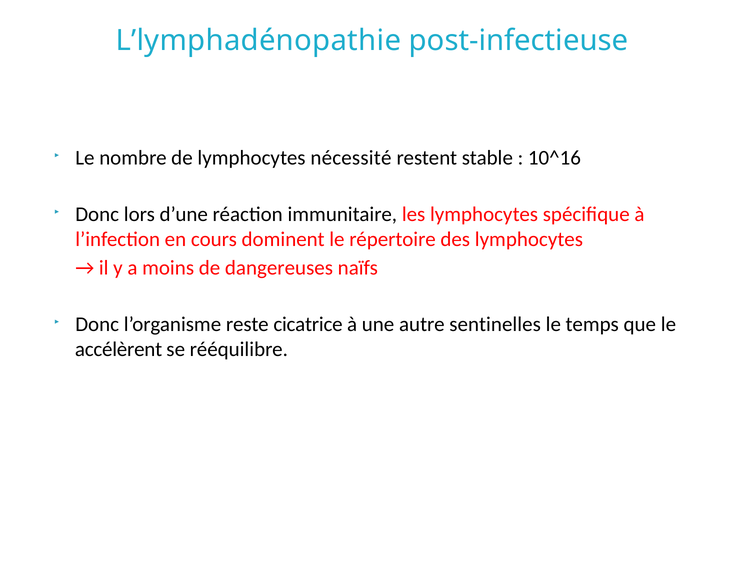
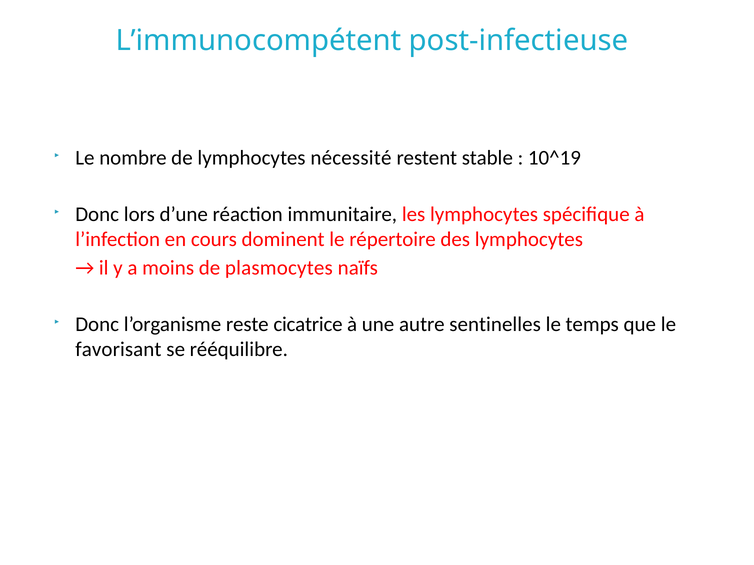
L’lymphadénopathie: L’lymphadénopathie -> L’immunocompétent
10^16: 10^16 -> 10^19
dangereuses: dangereuses -> plasmocytes
accélèrent: accélèrent -> favorisant
